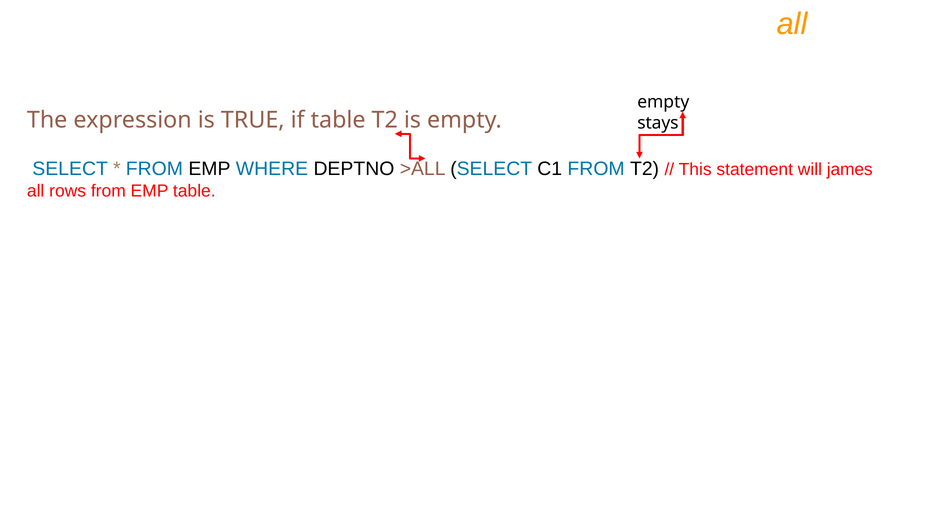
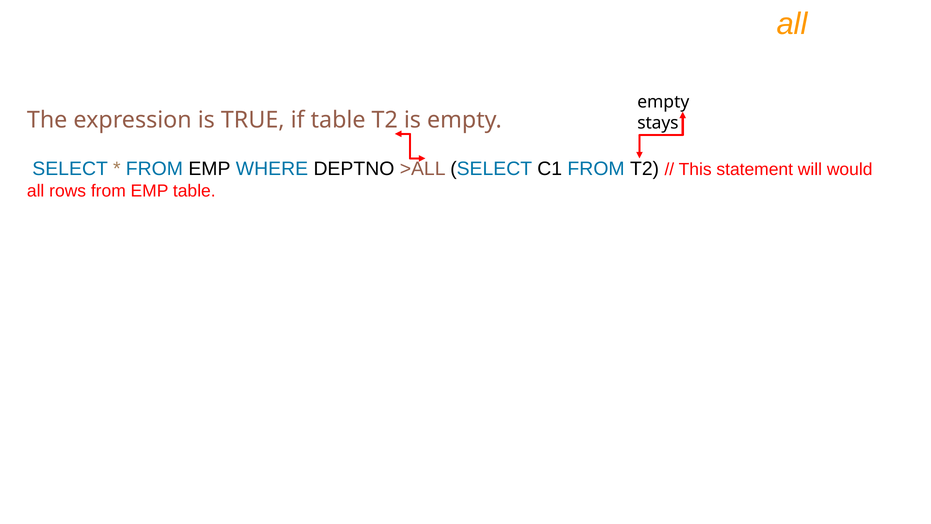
james: james -> would
